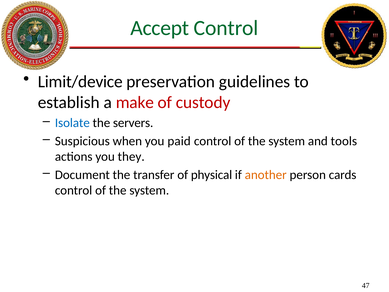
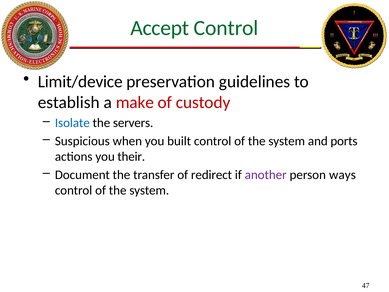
paid: paid -> built
tools: tools -> ports
they: they -> their
physical: physical -> redirect
another colour: orange -> purple
cards: cards -> ways
